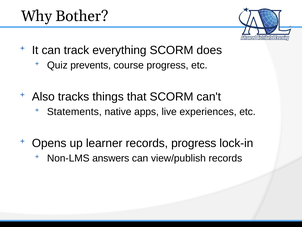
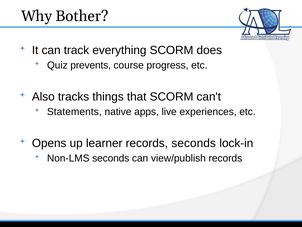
records progress: progress -> seconds
Non-LMS answers: answers -> seconds
